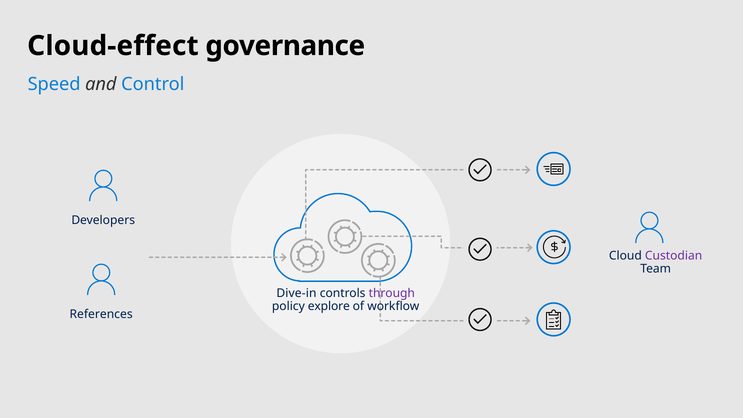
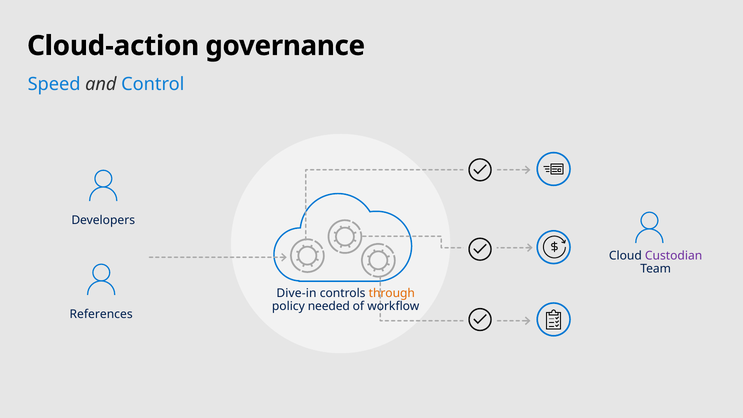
Cloud-effect: Cloud-effect -> Cloud-action
through colour: purple -> orange
explore: explore -> needed
